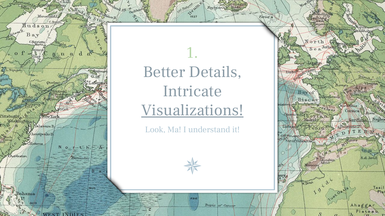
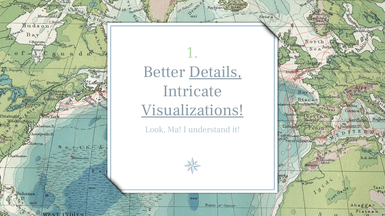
Details underline: none -> present
